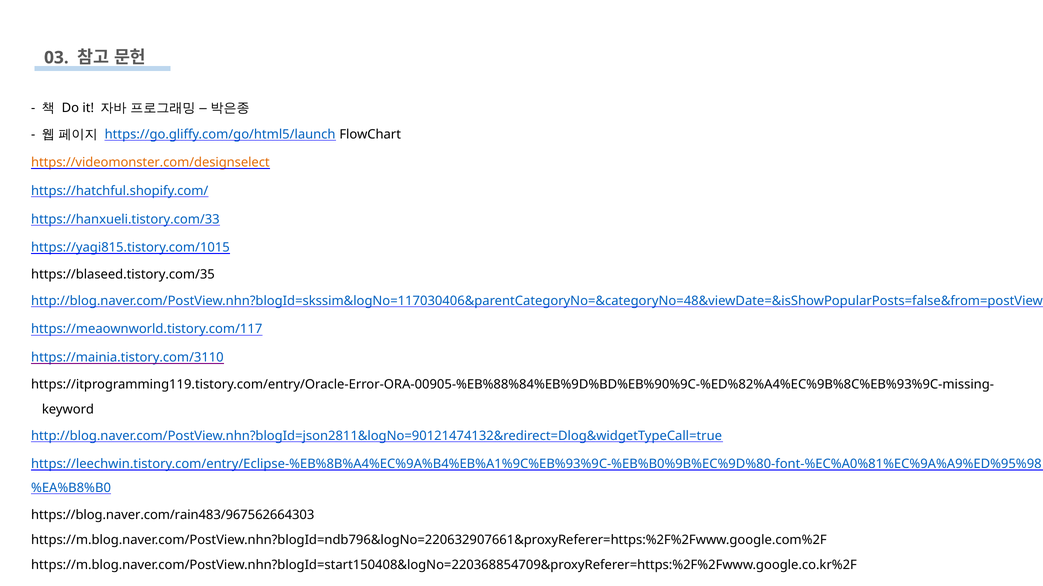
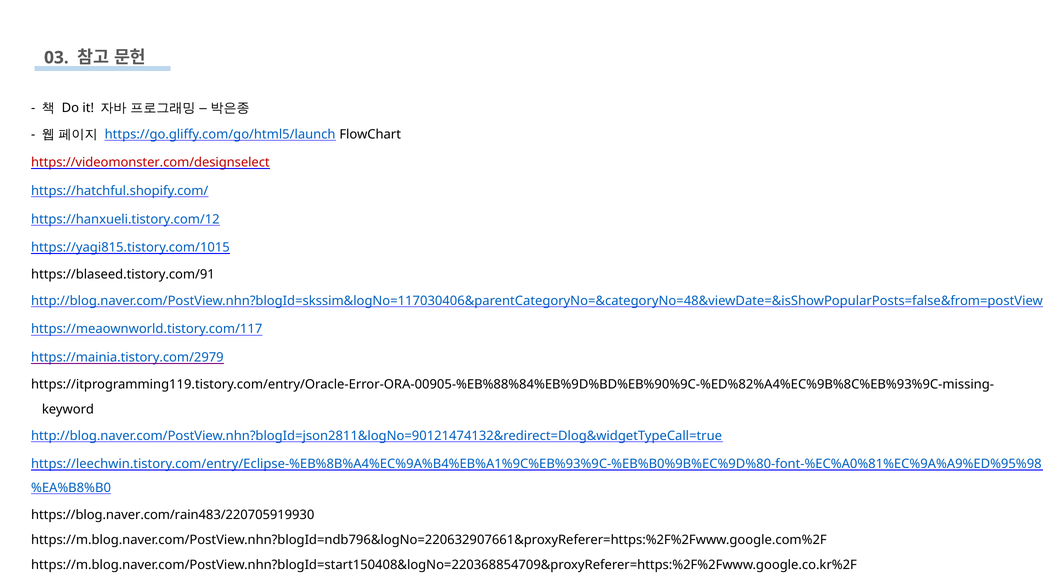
https://videomonster.com/designselect colour: orange -> red
https://hanxueli.tistory.com/33: https://hanxueli.tistory.com/33 -> https://hanxueli.tistory.com/12
https://blaseed.tistory.com/35: https://blaseed.tistory.com/35 -> https://blaseed.tistory.com/91
https://mainia.tistory.com/3110: https://mainia.tistory.com/3110 -> https://mainia.tistory.com/2979
https://blog.naver.com/rain483/967562664303: https://blog.naver.com/rain483/967562664303 -> https://blog.naver.com/rain483/220705919930
